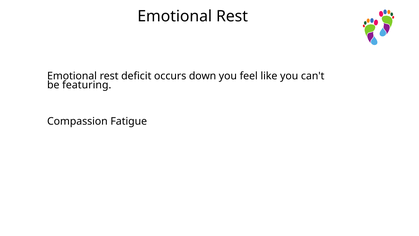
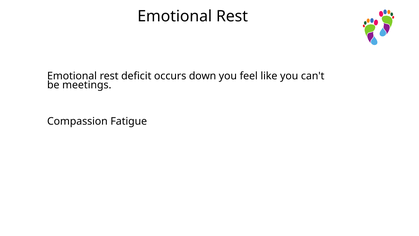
featuring: featuring -> meetings
